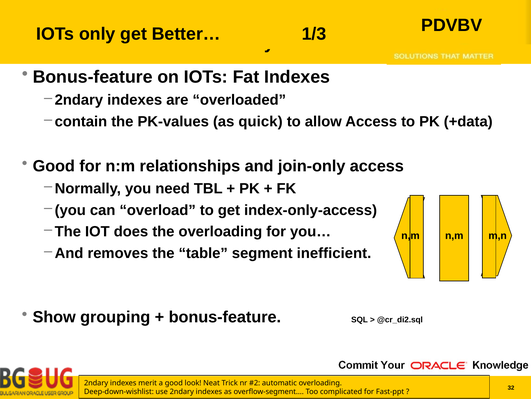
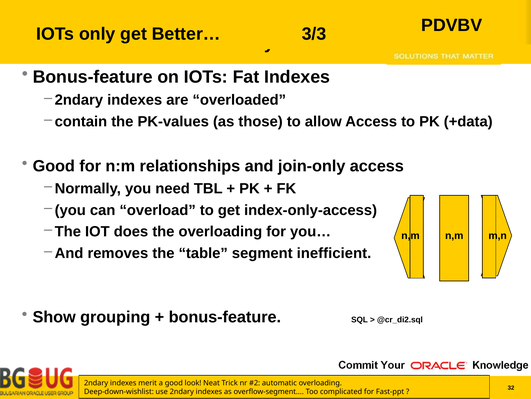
1/3: 1/3 -> 3/3
quick: quick -> those
